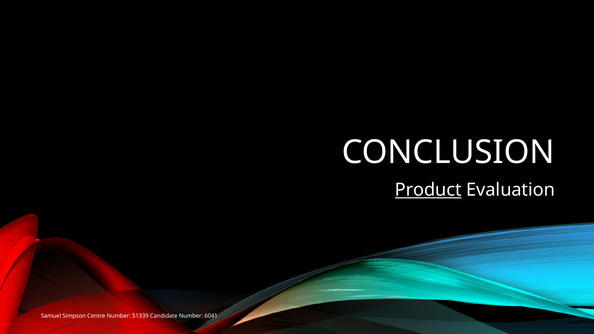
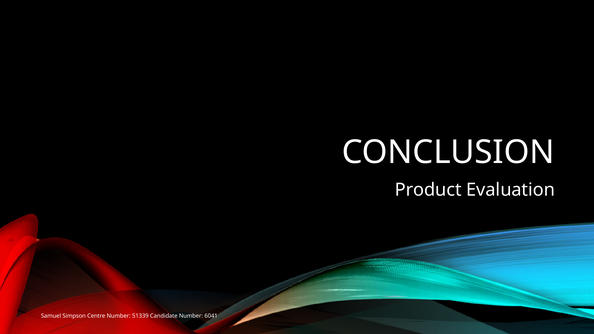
Product underline: present -> none
